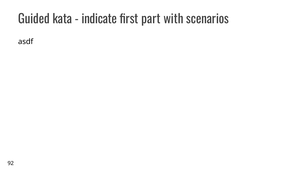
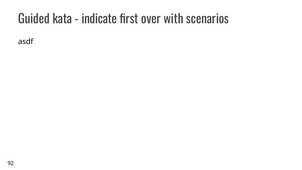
part: part -> over
